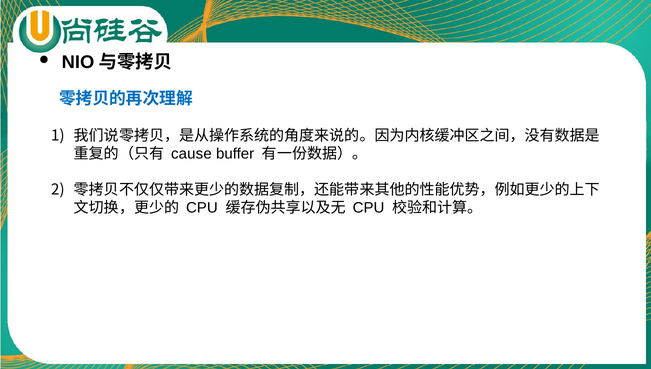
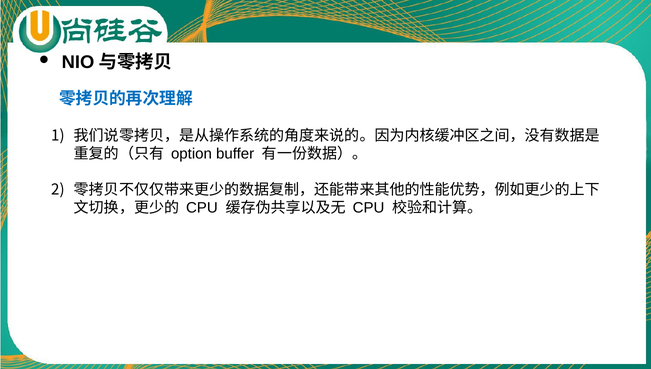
cause: cause -> option
